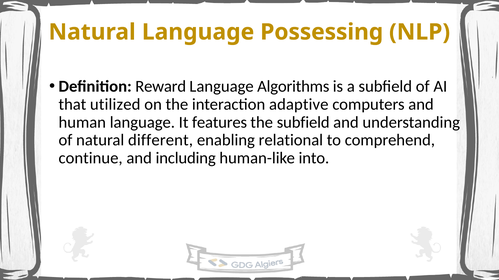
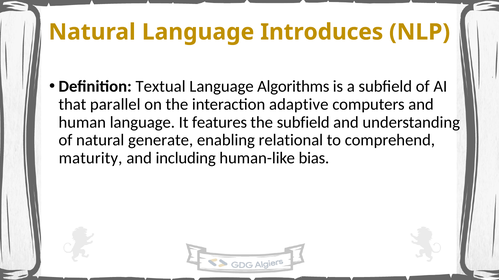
Possessing: Possessing -> Introduces
Reward: Reward -> Textual
utilized: utilized -> parallel
different: different -> generate
continue: continue -> maturity
into: into -> bias
